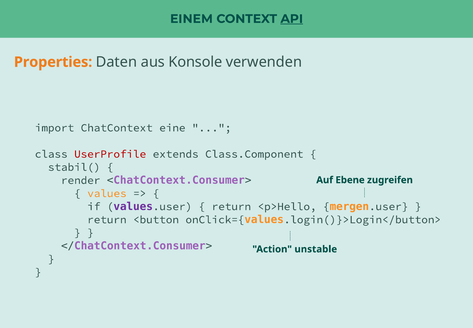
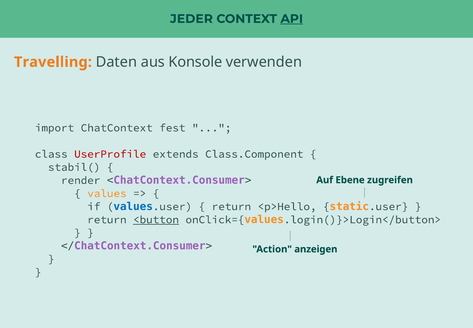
EINEM: EINEM -> JEDER
Properties: Properties -> Travelling
eine: eine -> fest
values at (133, 206) colour: purple -> blue
mergen: mergen -> static
<button underline: none -> present
unstable: unstable -> anzeigen
